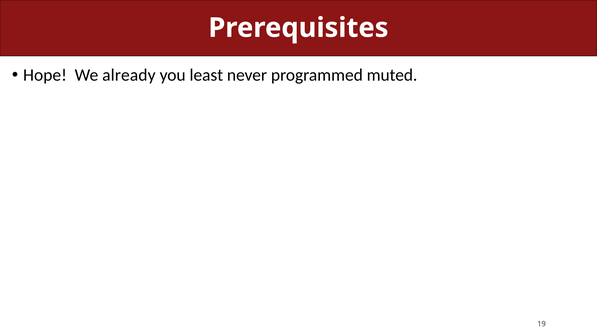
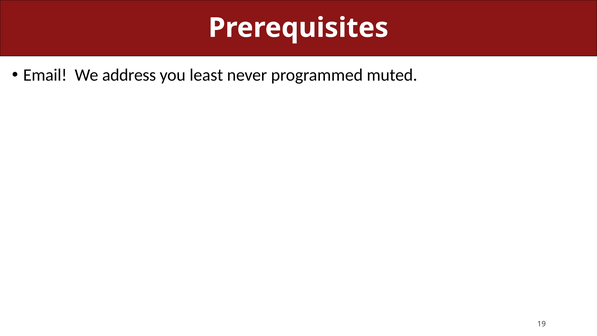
Hope: Hope -> Email
already: already -> address
